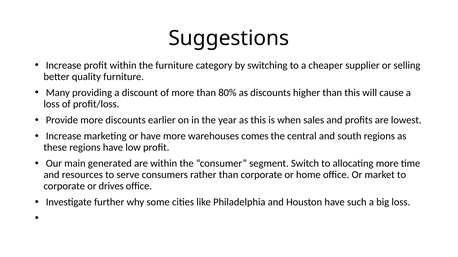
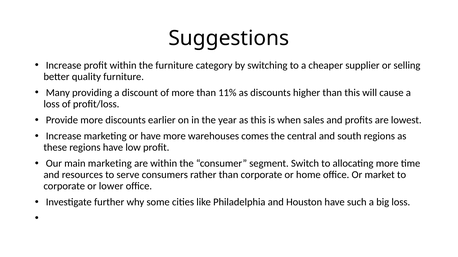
80%: 80% -> 11%
main generated: generated -> marketing
drives: drives -> lower
